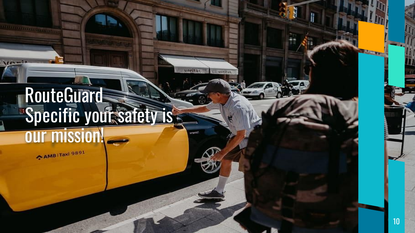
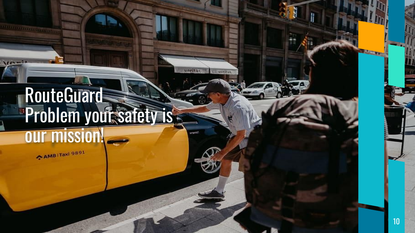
Specific: Specific -> Problem
